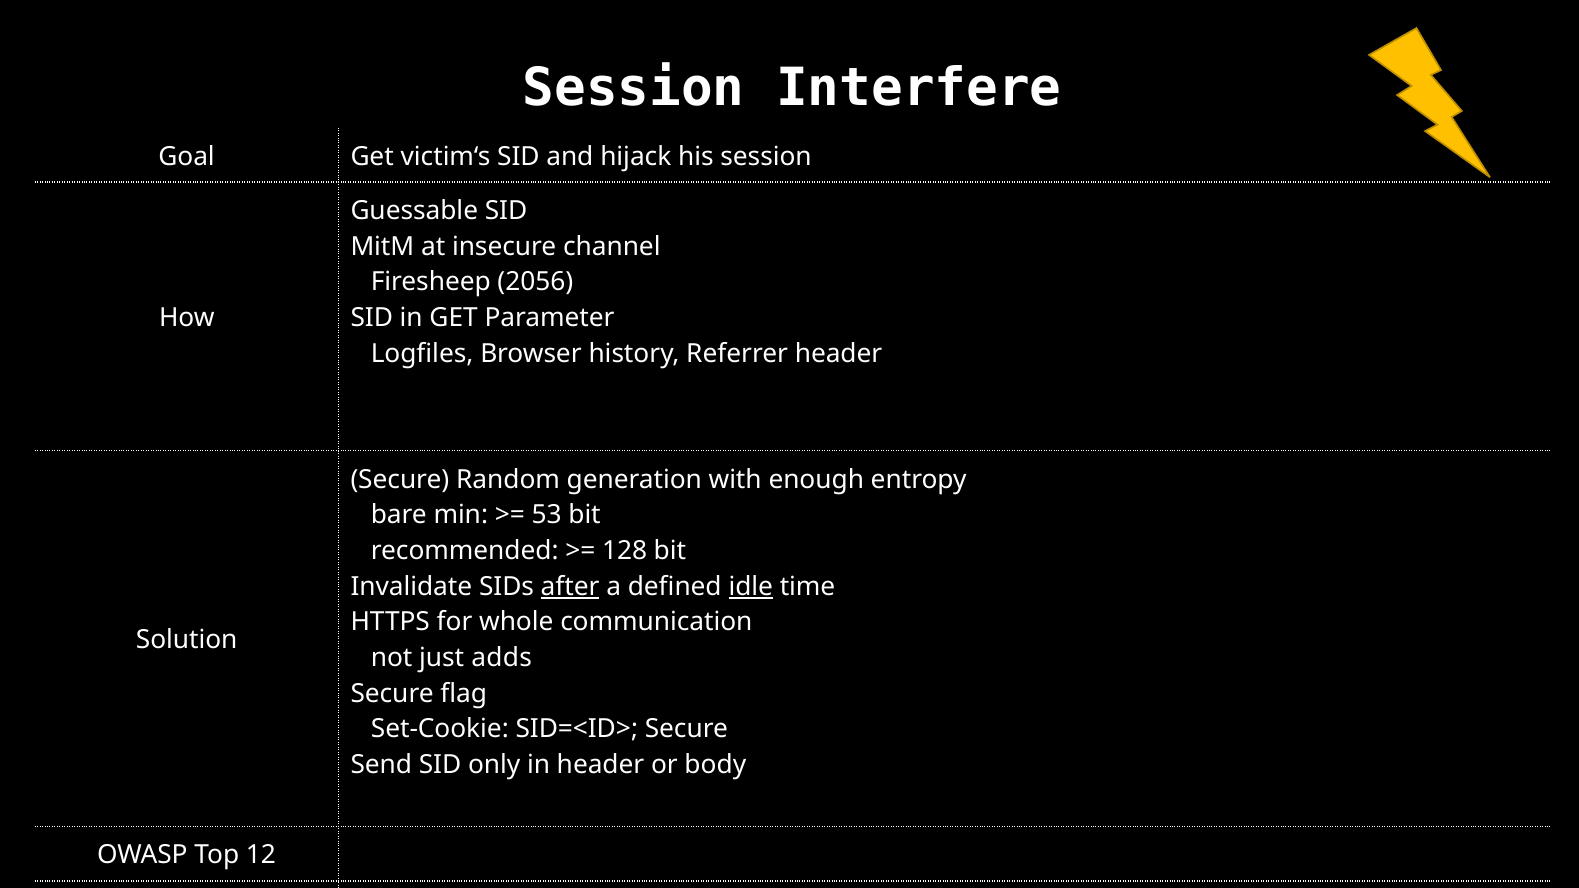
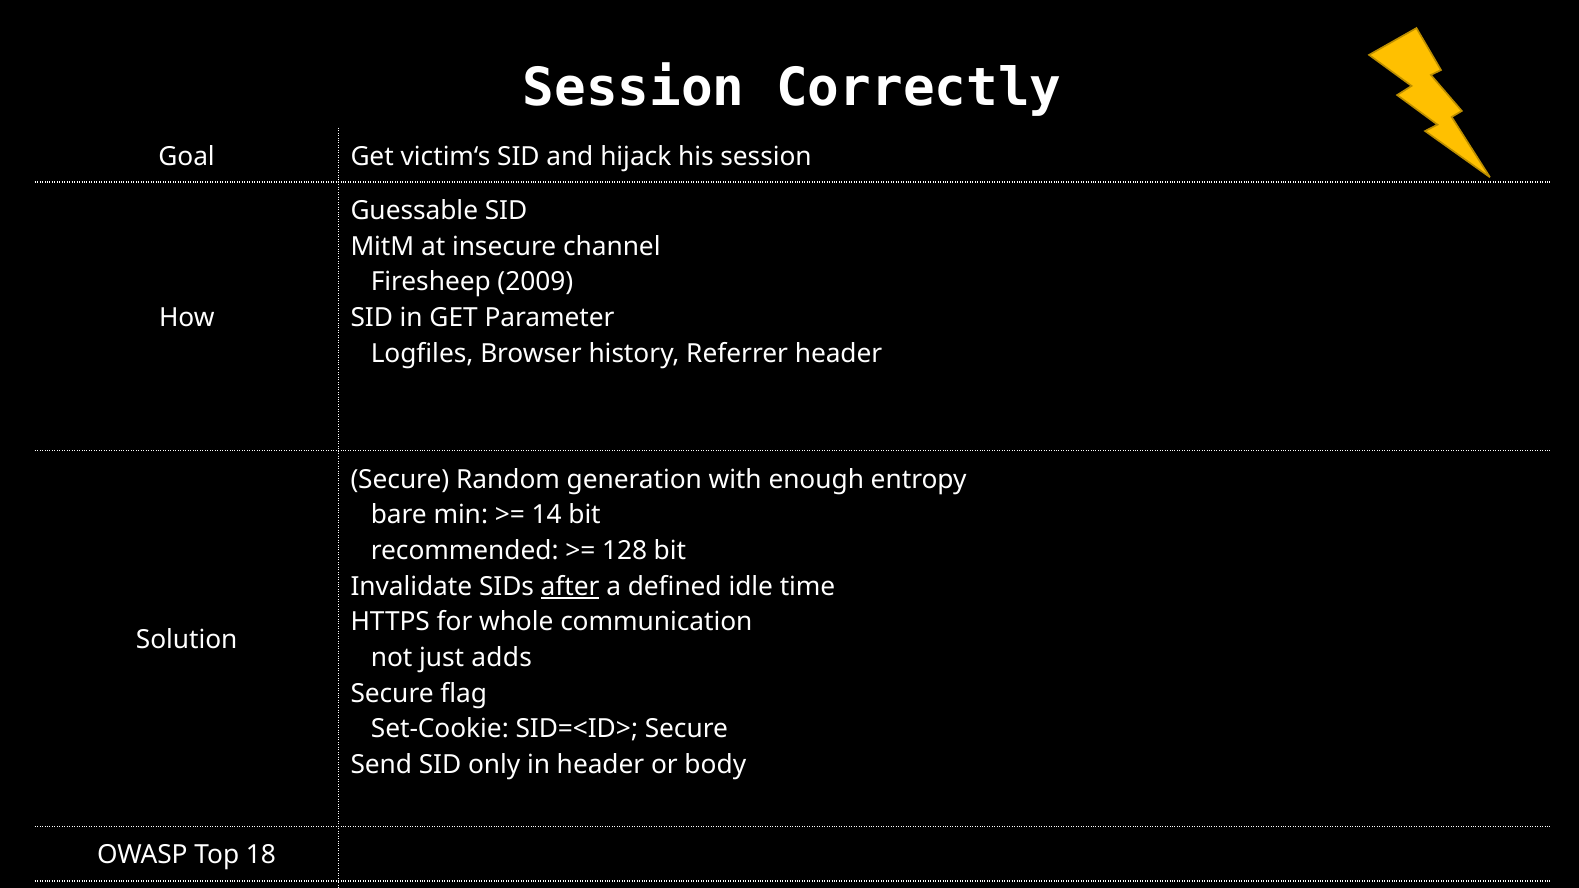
Interfere: Interfere -> Correctly
2056: 2056 -> 2009
53: 53 -> 14
idle underline: present -> none
12: 12 -> 18
